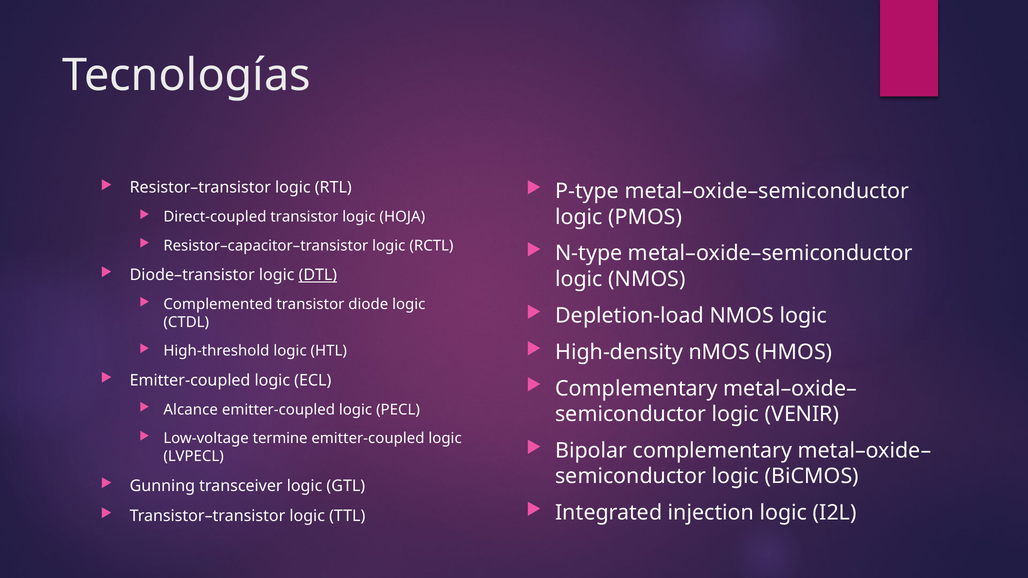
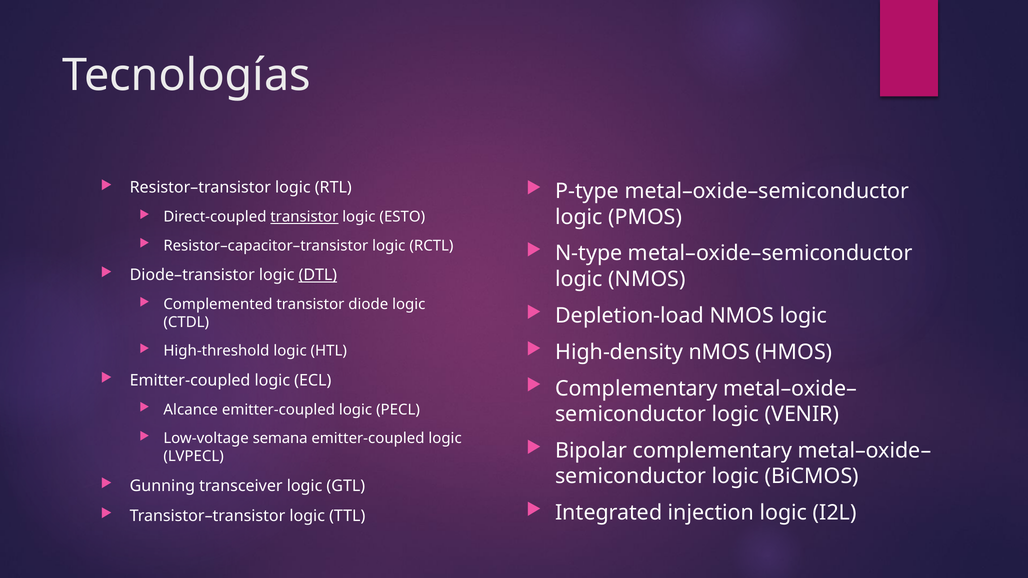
transistor at (304, 217) underline: none -> present
HOJA: HOJA -> ESTO
termine: termine -> semana
